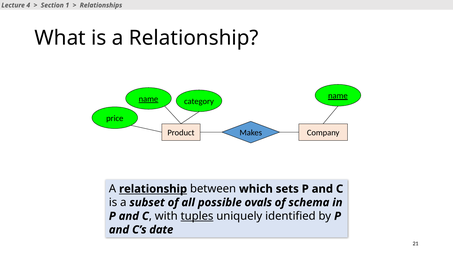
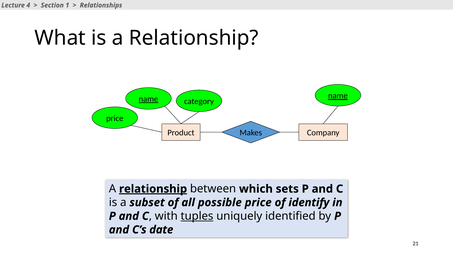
relationship at (153, 189) underline: none -> present
possible ovals: ovals -> price
schema: schema -> identify
